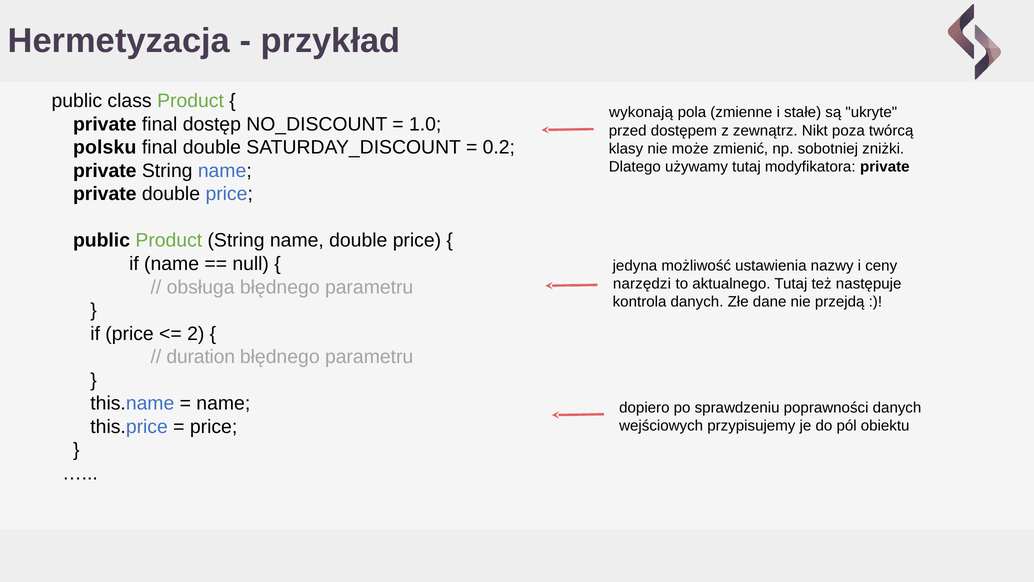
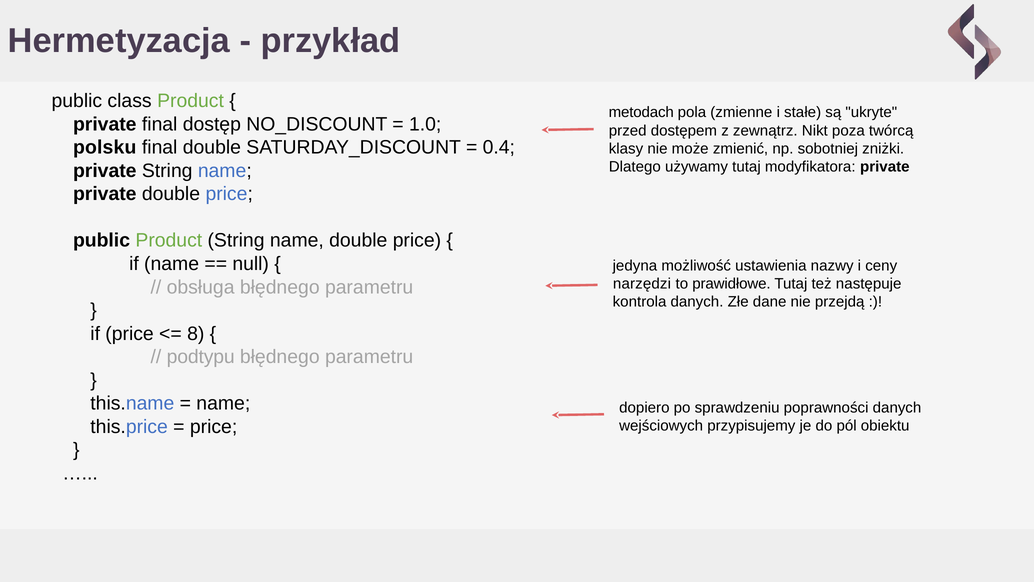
wykonają: wykonają -> metodach
0.2: 0.2 -> 0.4
aktualnego: aktualnego -> prawidłowe
2: 2 -> 8
duration: duration -> podtypu
